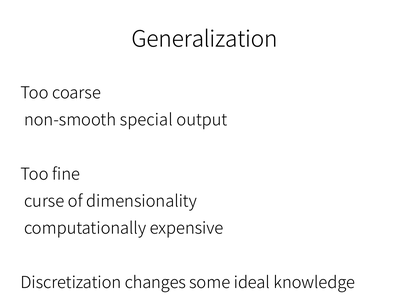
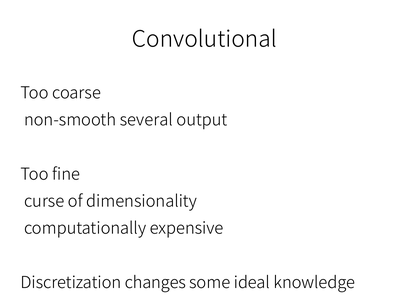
Generalization: Generalization -> Convolutional
special: special -> several
